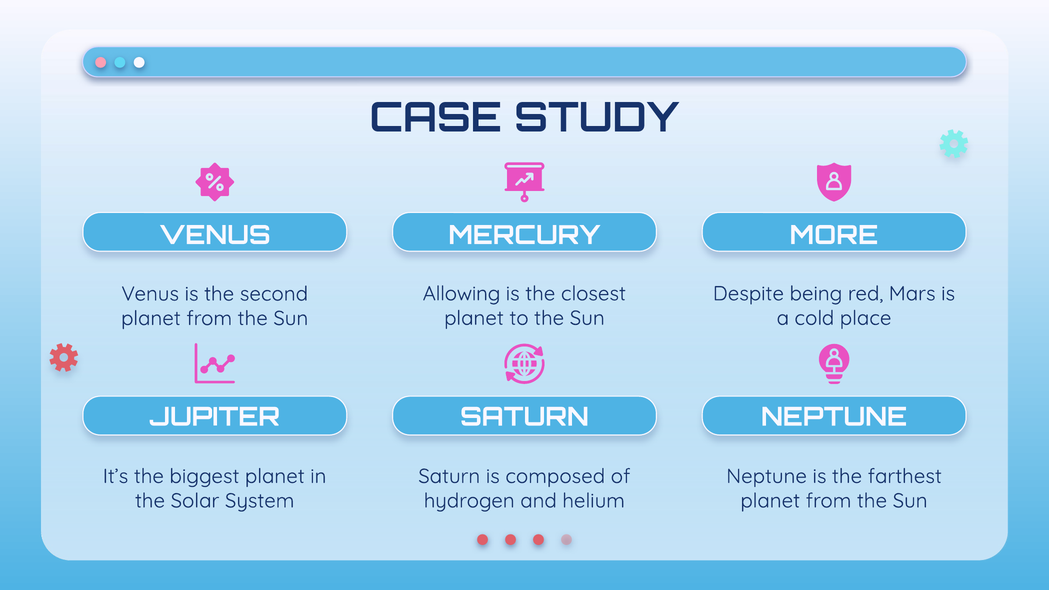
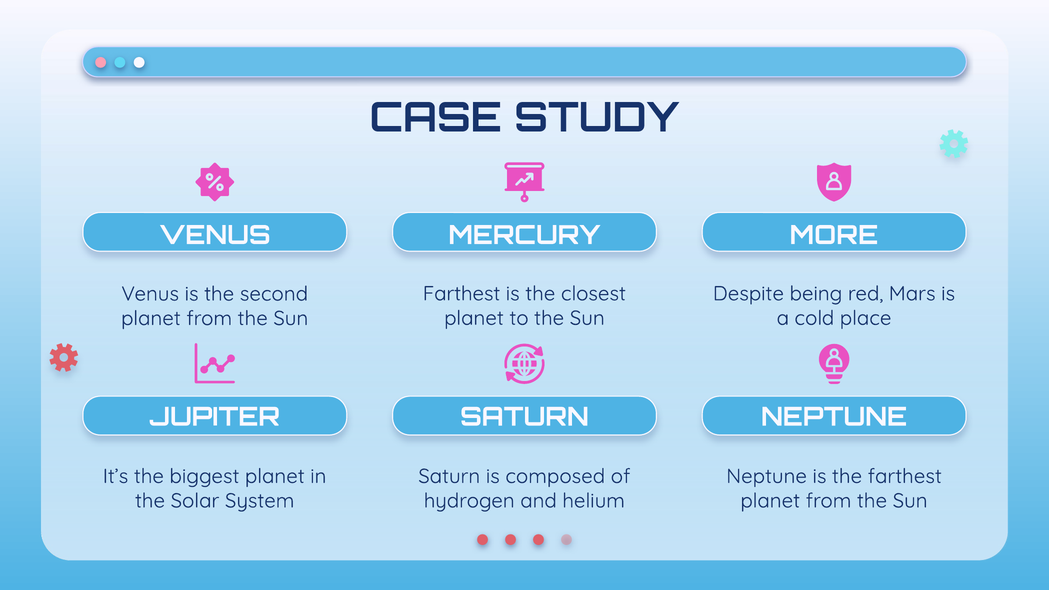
Allowing at (462, 294): Allowing -> Farthest
